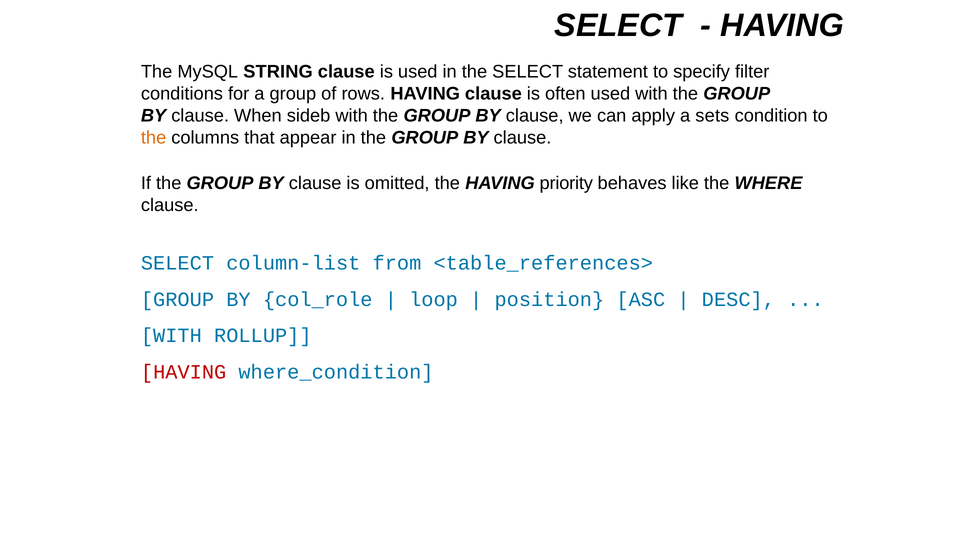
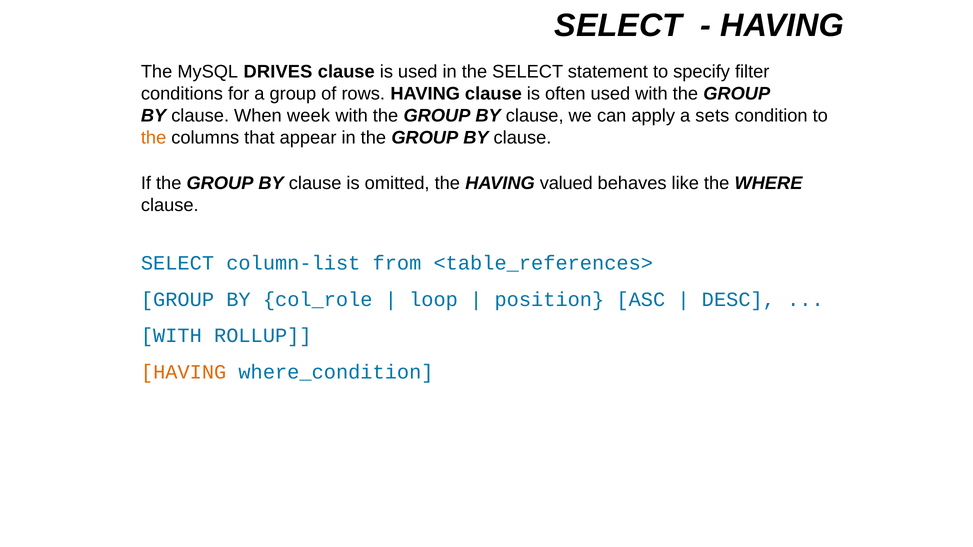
STRING: STRING -> DRIVES
sideb: sideb -> week
priority: priority -> valued
HAVING at (184, 373) colour: red -> orange
